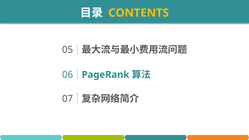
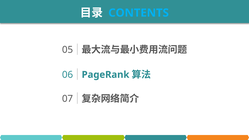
CONTENTS colour: yellow -> light blue
